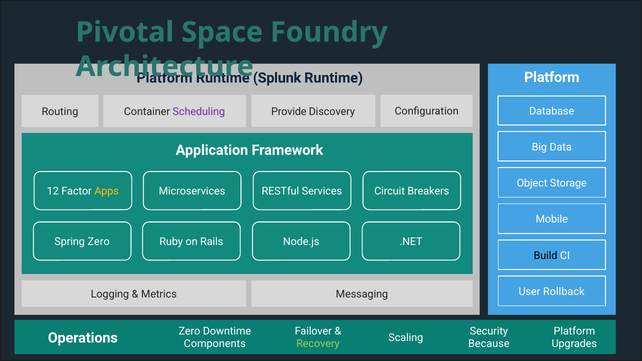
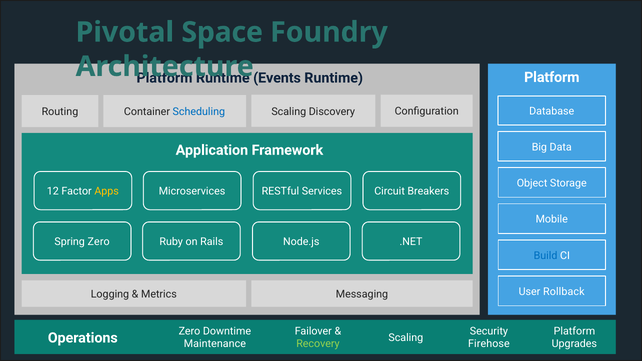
Splunk: Splunk -> Events
Provide at (289, 112): Provide -> Scaling
Scheduling colour: purple -> blue
Build colour: black -> blue
Components: Components -> Maintenance
Because: Because -> Firehose
